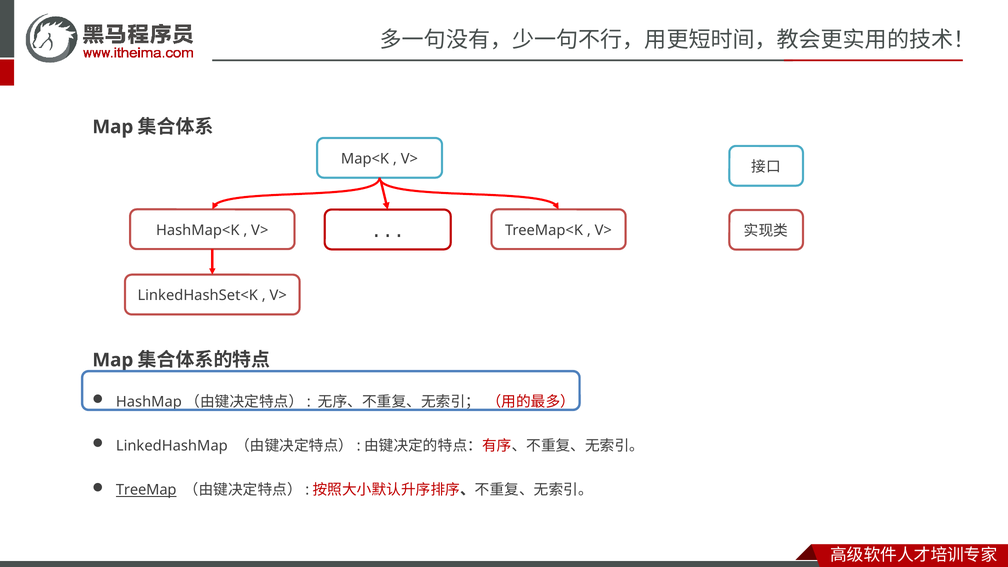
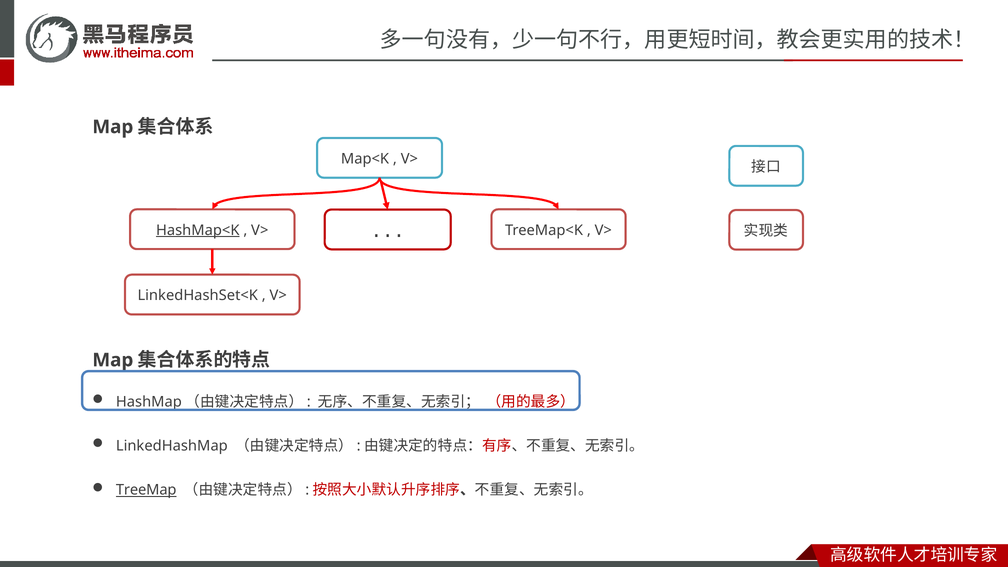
HashMap<K underline: none -> present
